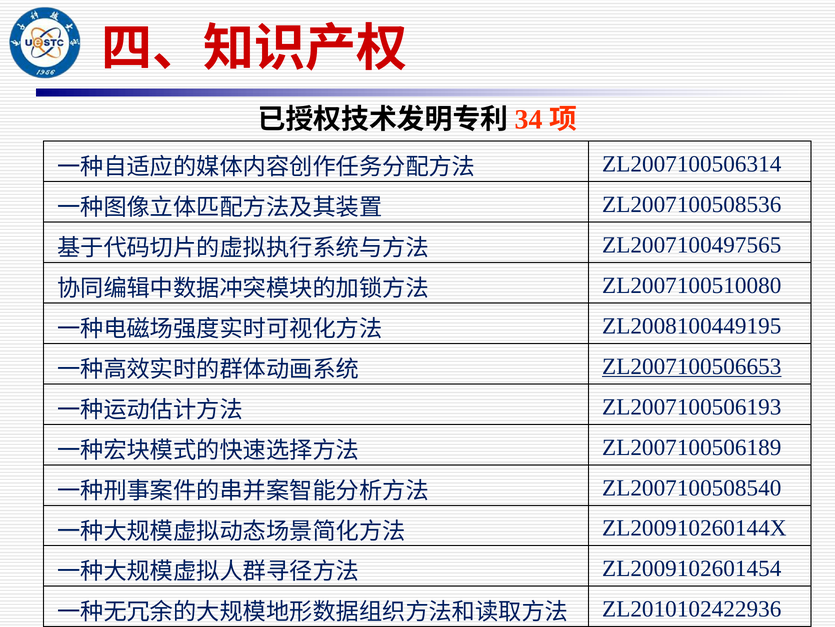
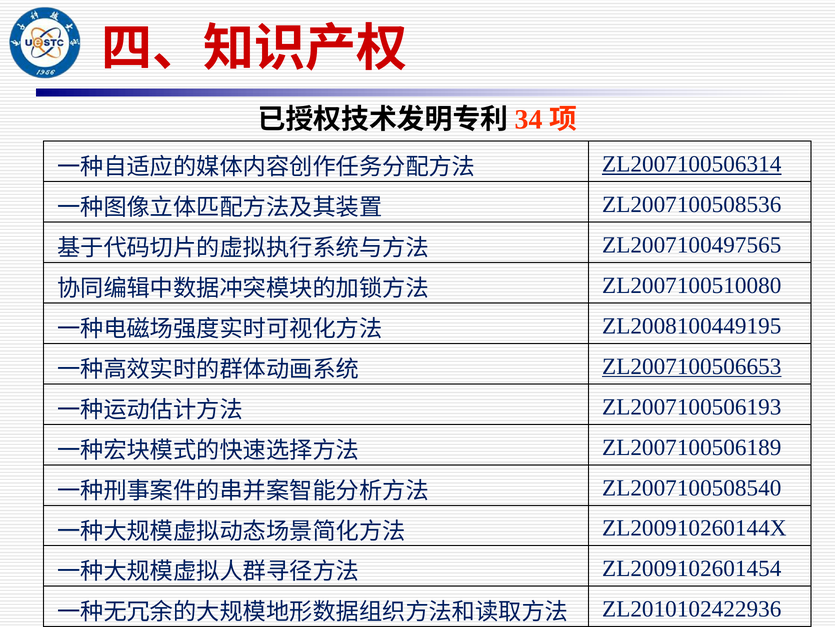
ZL2007100506314 underline: none -> present
